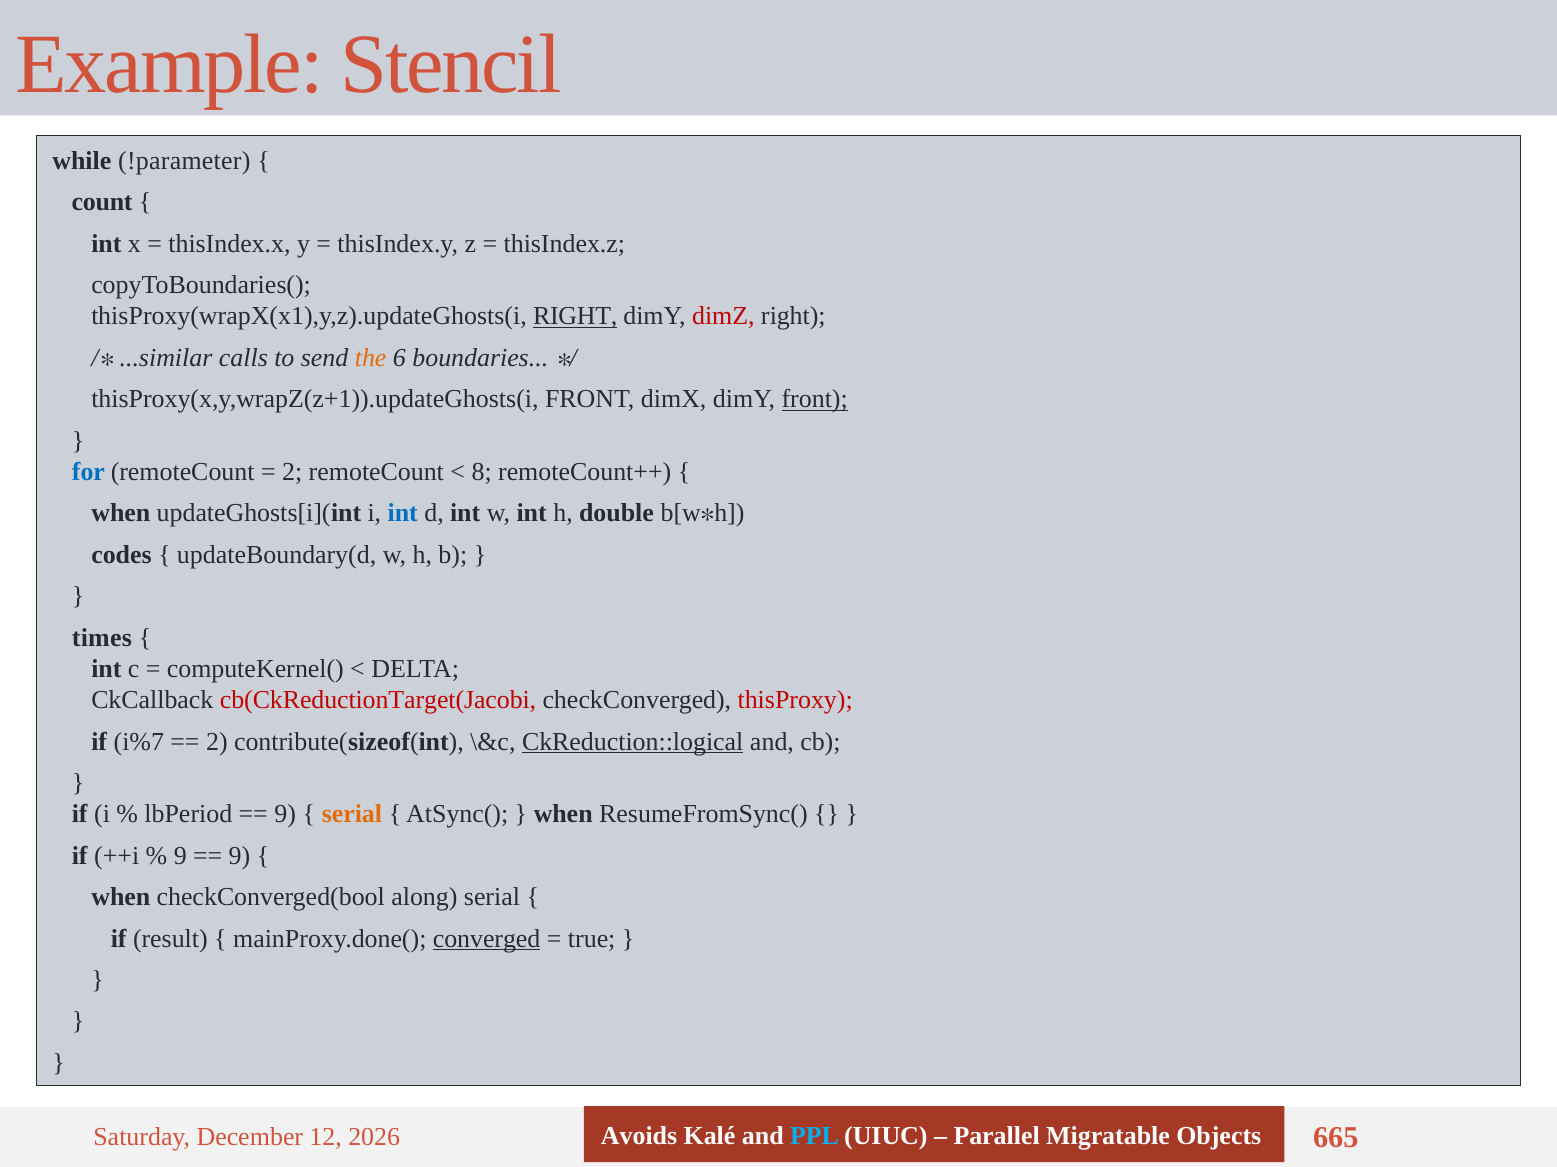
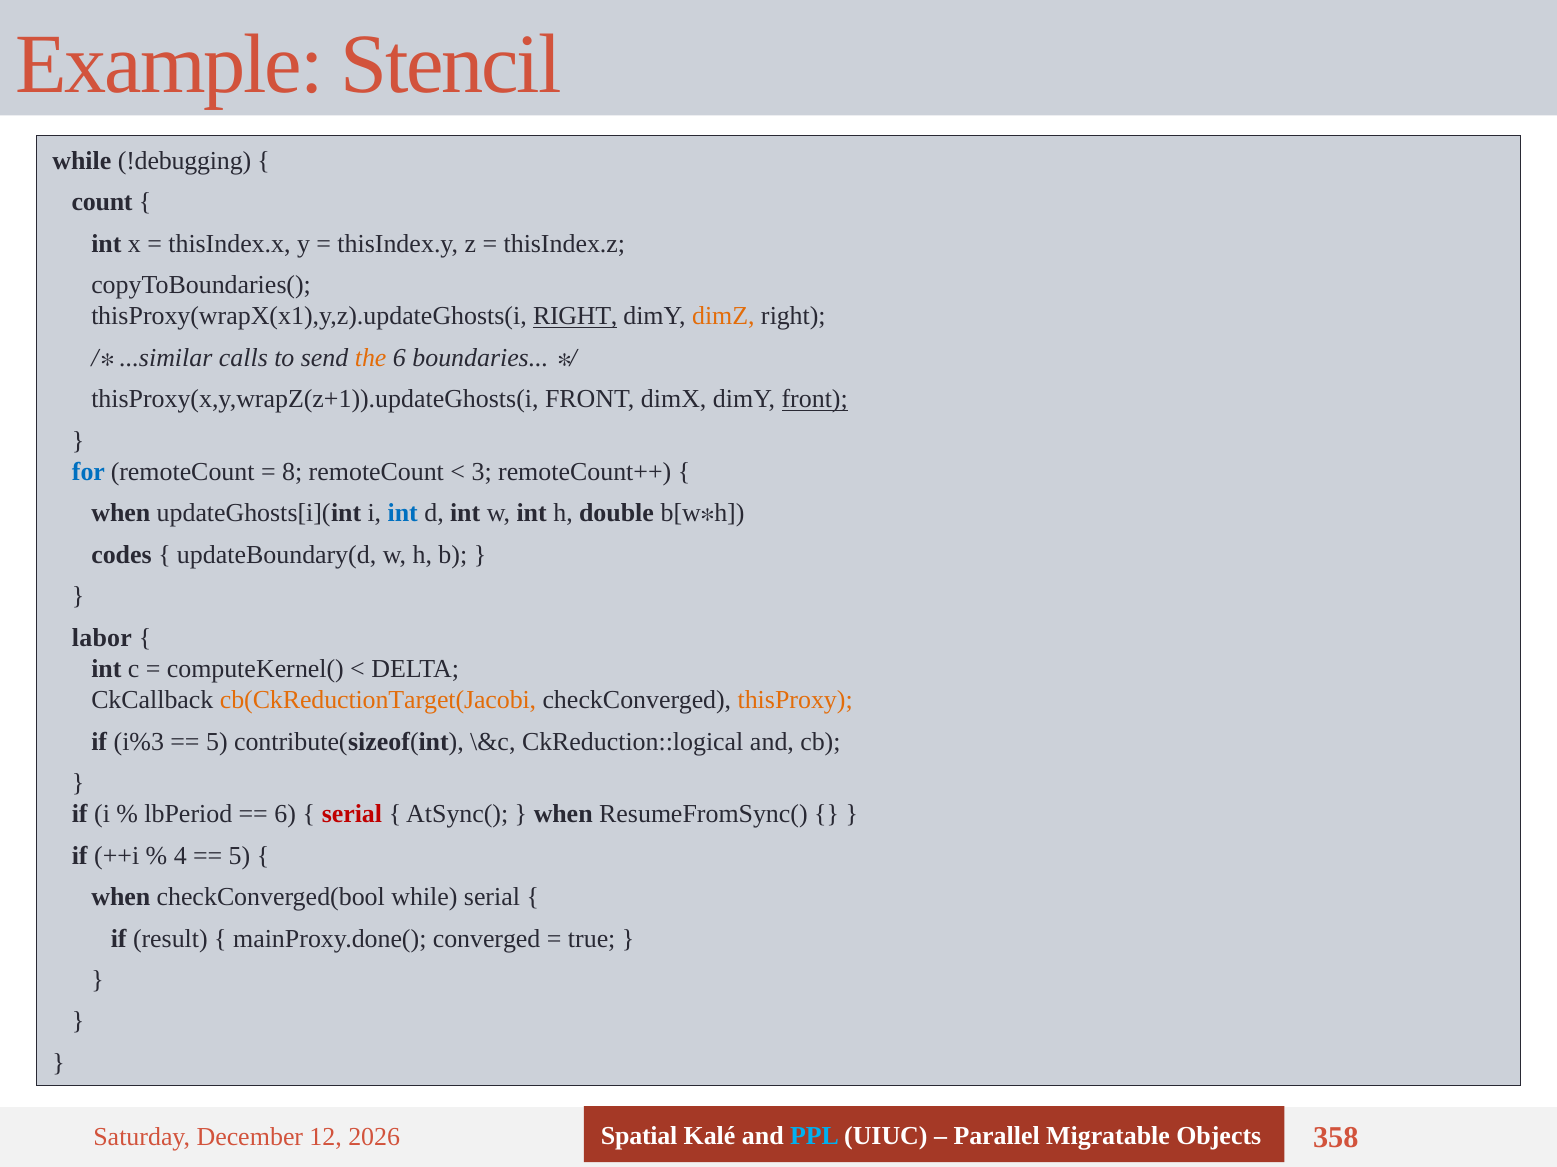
!parameter: !parameter -> !debugging
dimZ colour: red -> orange
2 at (292, 472): 2 -> 8
8: 8 -> 3
times: times -> labor
cb(CkReductionTarget(Jacobi colour: red -> orange
thisProxy colour: red -> orange
i%7: i%7 -> i%3
2 at (217, 742): 2 -> 5
CkReduction::logical underline: present -> none
9 at (285, 815): 9 -> 6
serial at (352, 815) colour: orange -> red
9 at (180, 856): 9 -> 4
9 at (239, 856): 9 -> 5
checkConverged(bool along: along -> while
converged underline: present -> none
Avoids: Avoids -> Spatial
665: 665 -> 358
